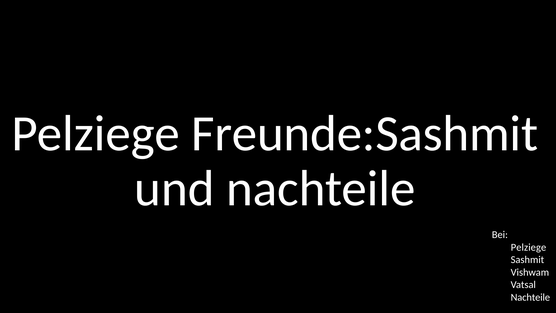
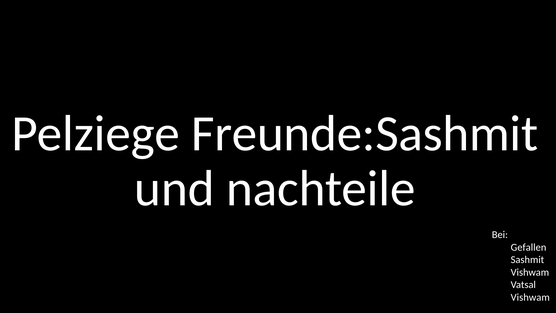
Pelziege at (528, 247): Pelziege -> Gefallen
Nachteile at (530, 297): Nachteile -> Vishwam
